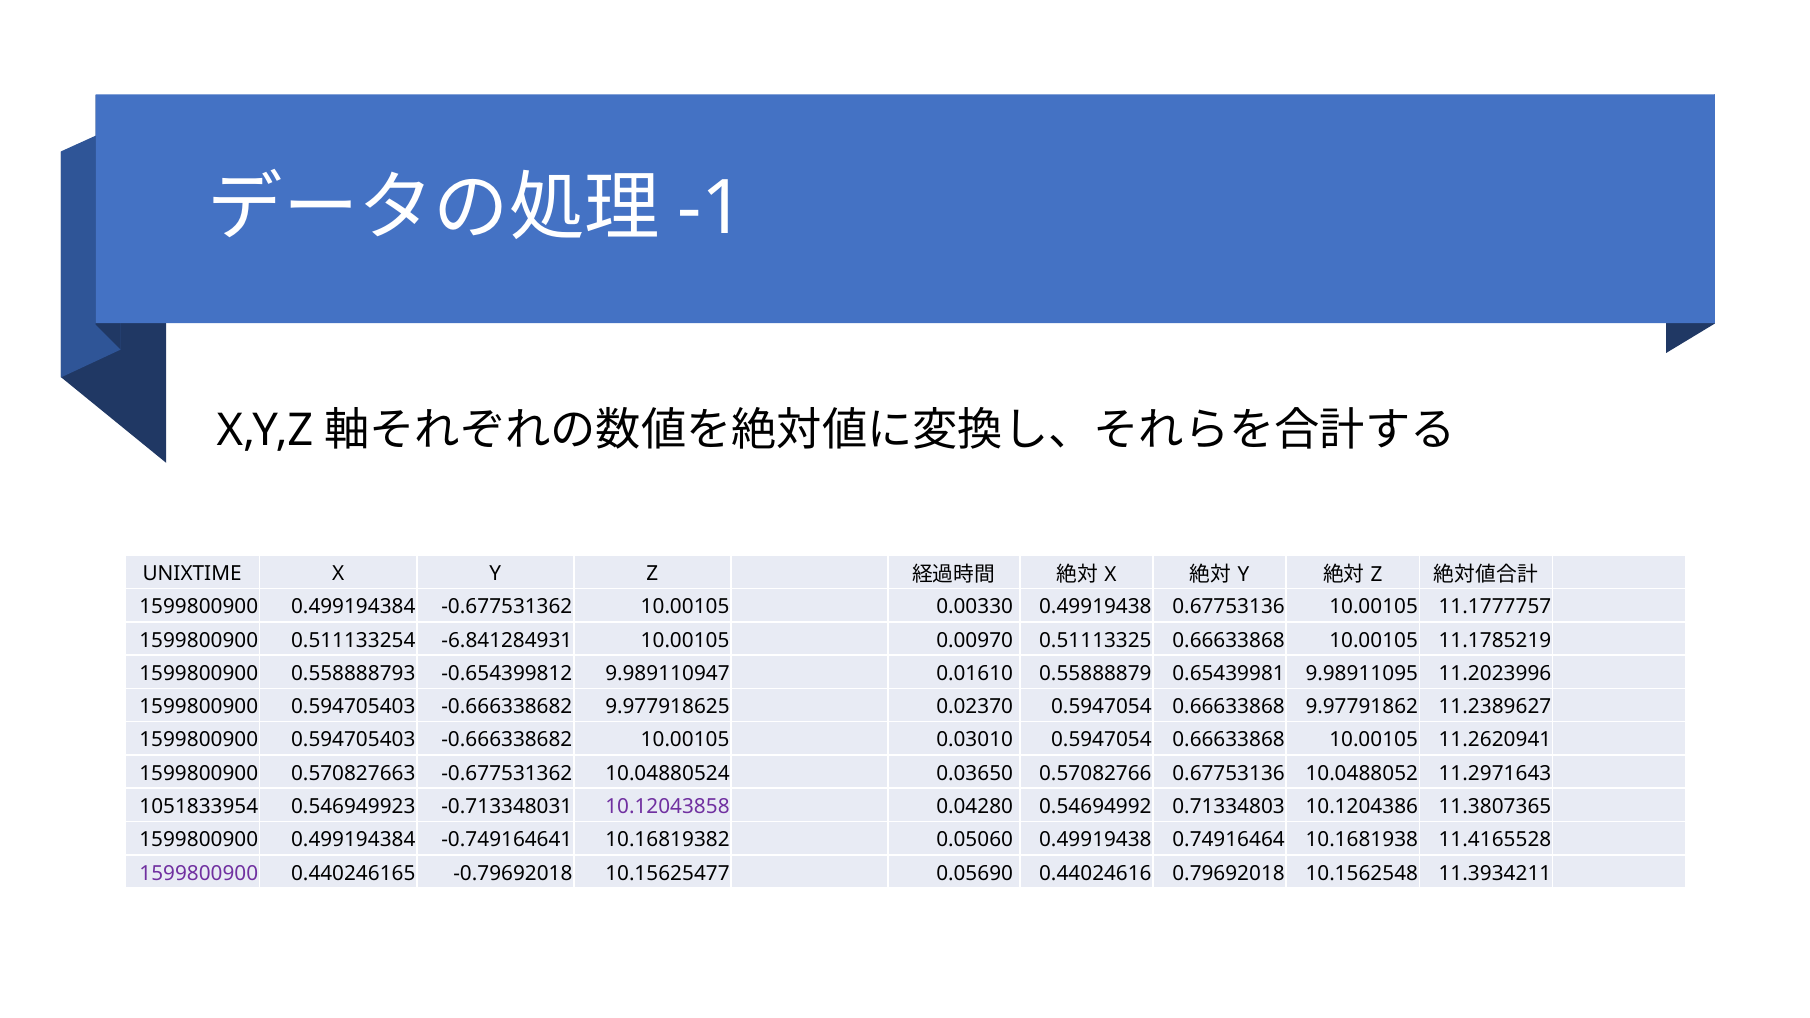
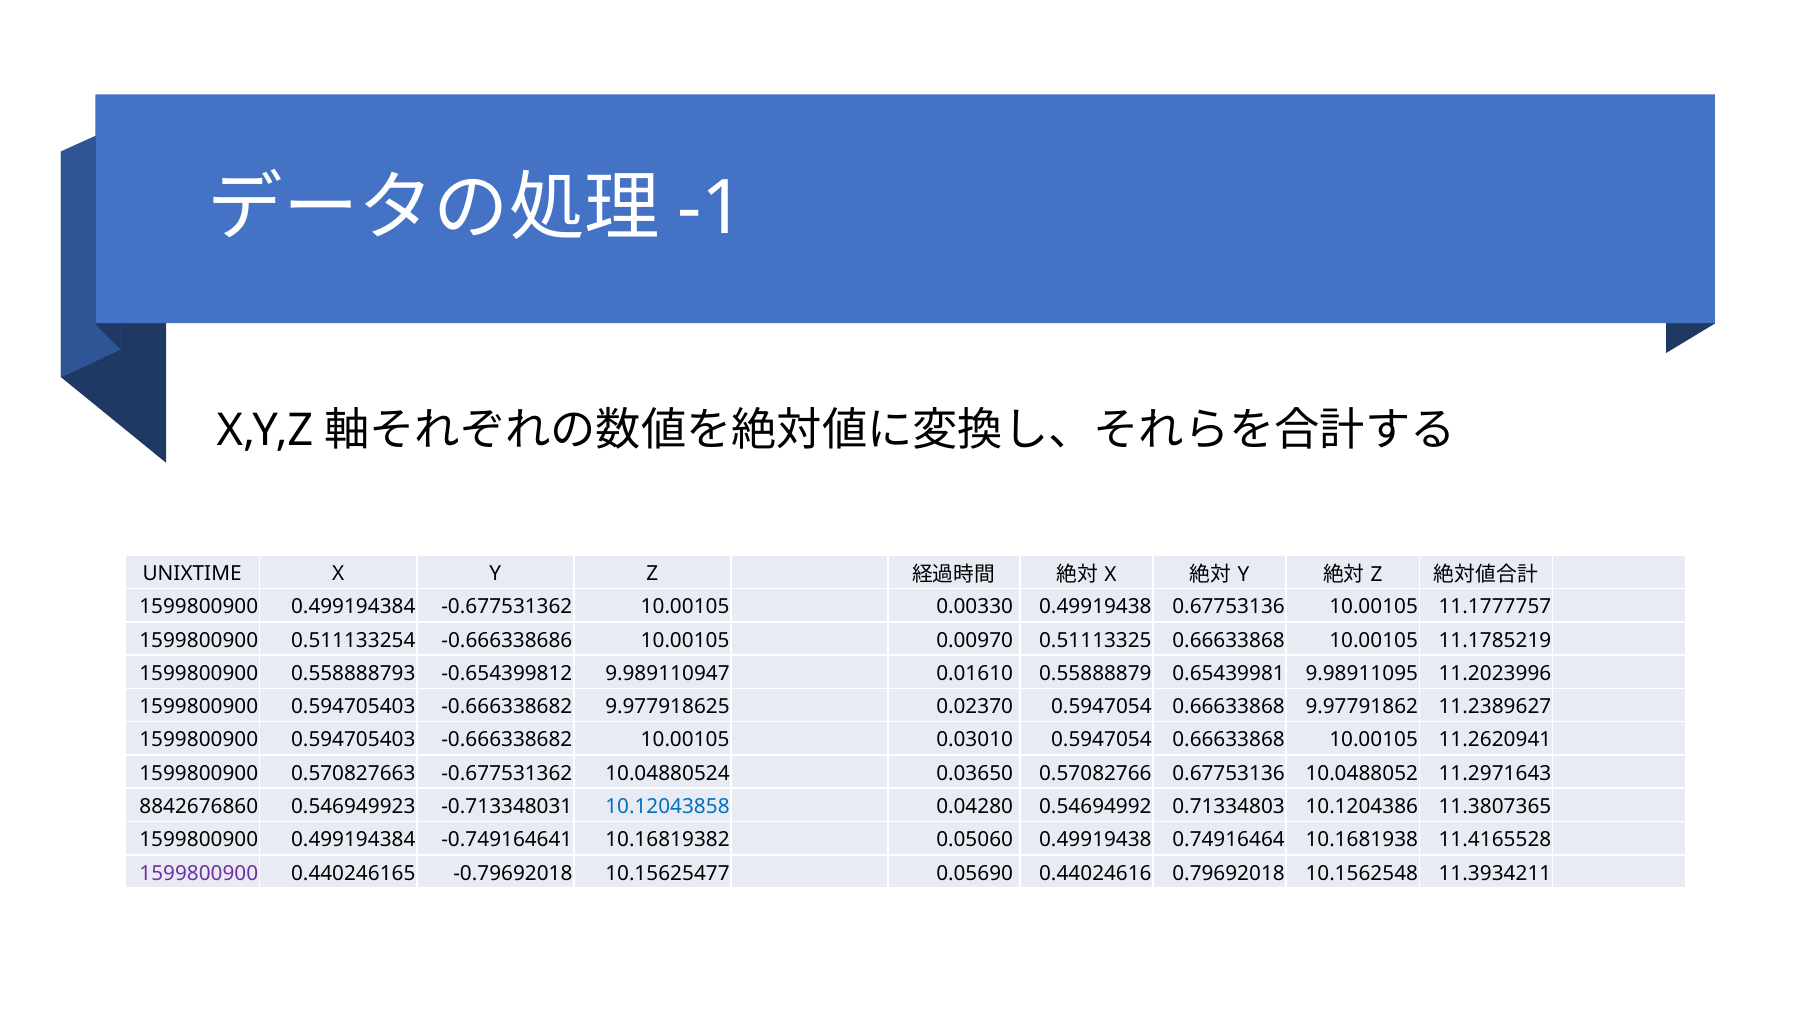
-6.841284931: -6.841284931 -> -0.666338686
1051833954: 1051833954 -> 8842676860
10.12043858 colour: purple -> blue
